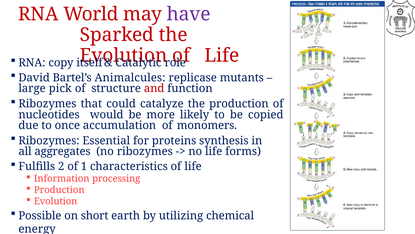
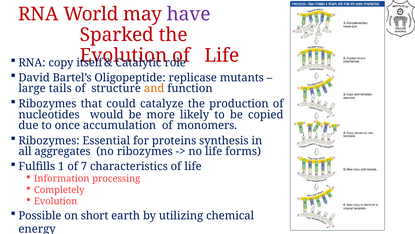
Animalcules: Animalcules -> Oligopeptide
pick: pick -> tails
and colour: red -> orange
2: 2 -> 1
1: 1 -> 7
Production at (59, 190): Production -> Completely
